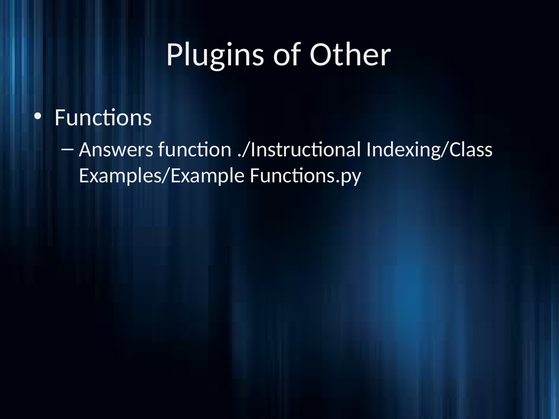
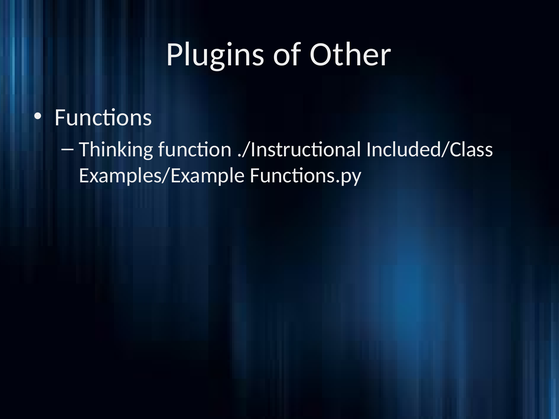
Answers: Answers -> Thinking
Indexing/Class: Indexing/Class -> Included/Class
